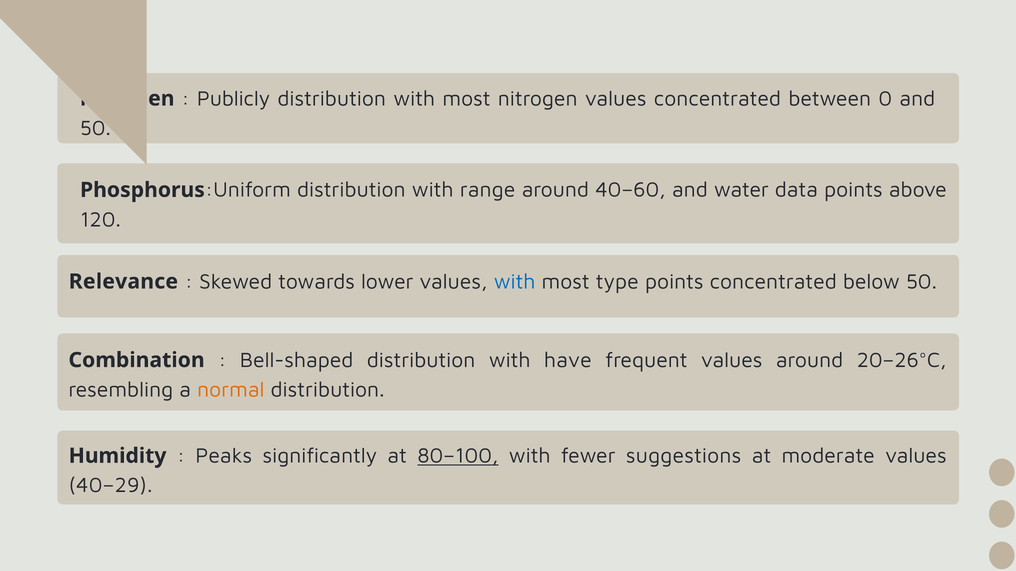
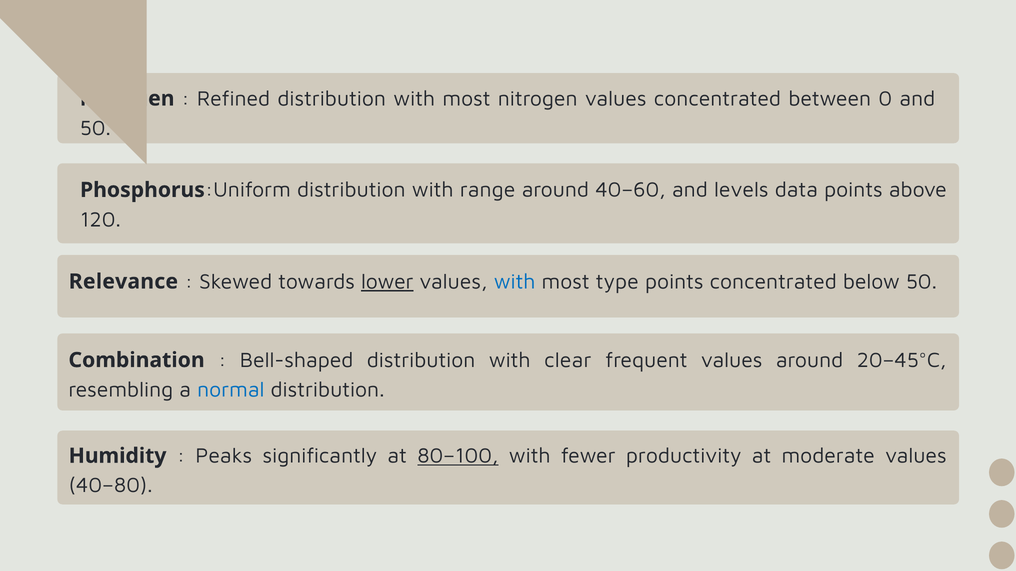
Publicly: Publicly -> Refined
water: water -> levels
lower underline: none -> present
have: have -> clear
20–26°C: 20–26°C -> 20–45°C
normal colour: orange -> blue
suggestions: suggestions -> productivity
40–29: 40–29 -> 40–80
